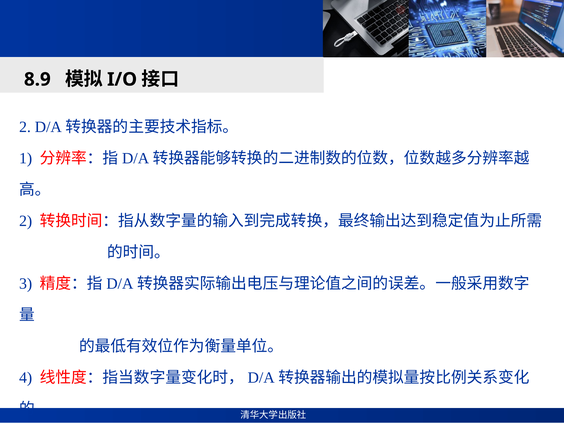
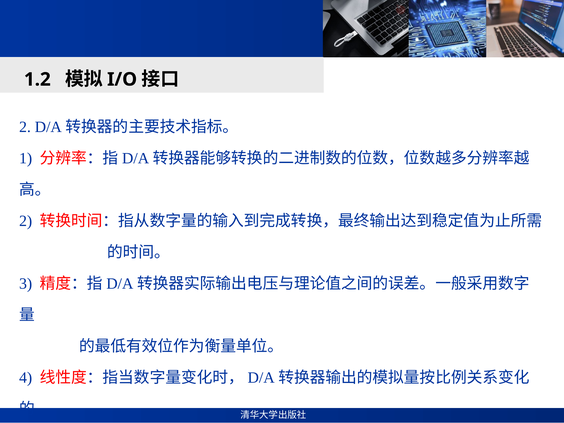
8.9: 8.9 -> 1.2
